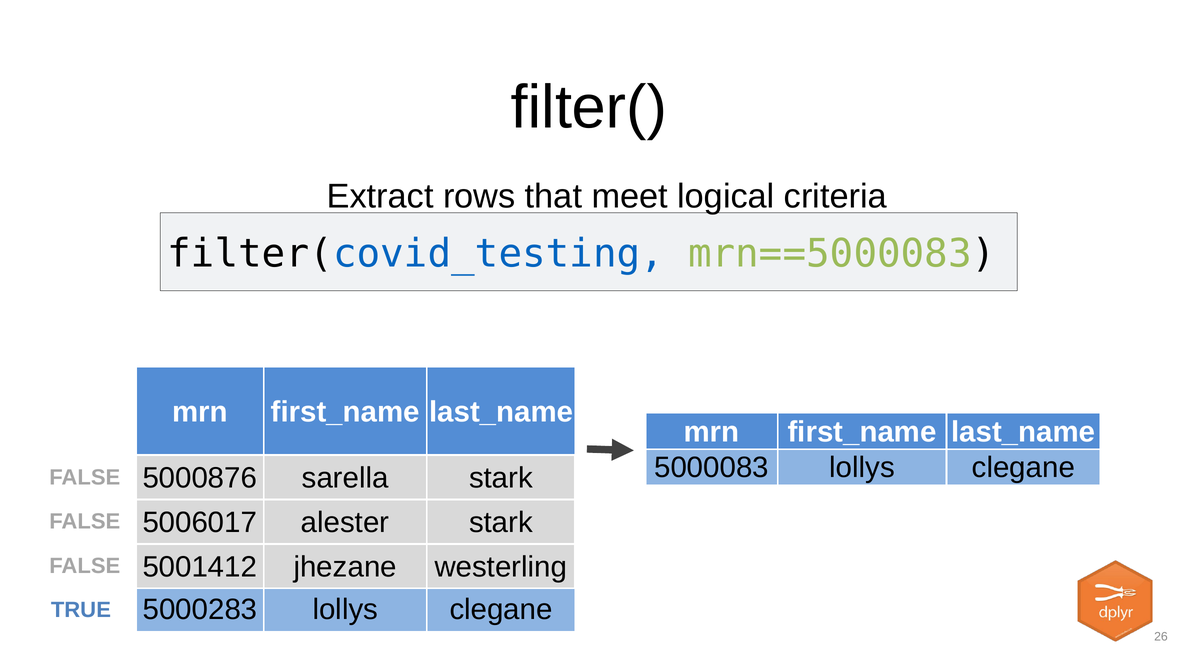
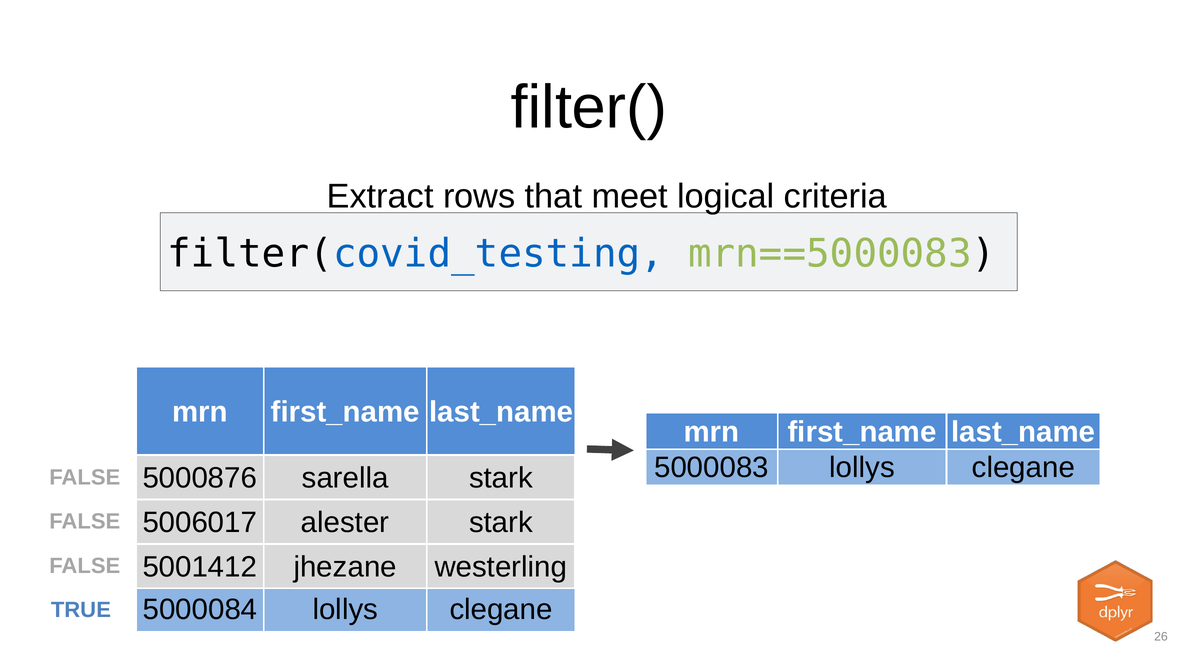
5000283: 5000283 -> 5000084
